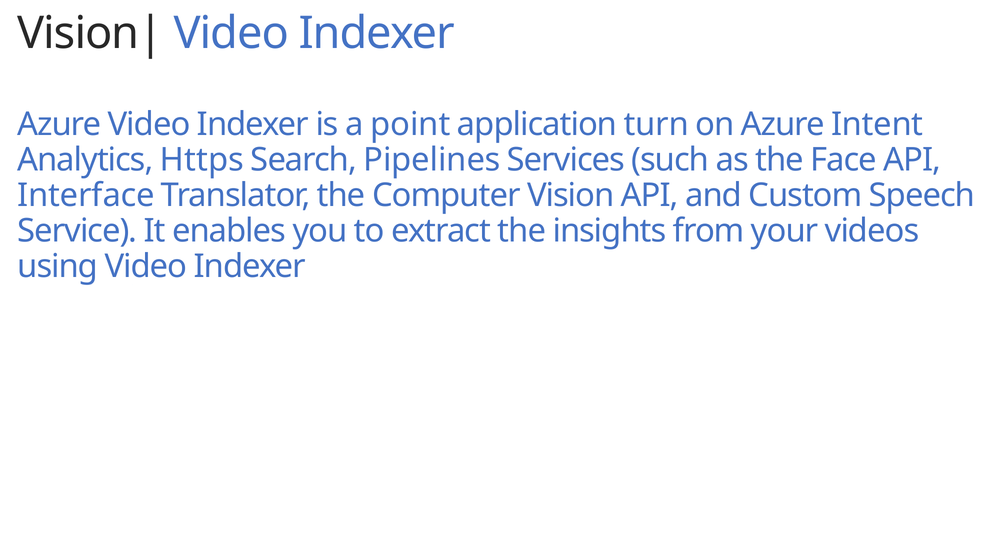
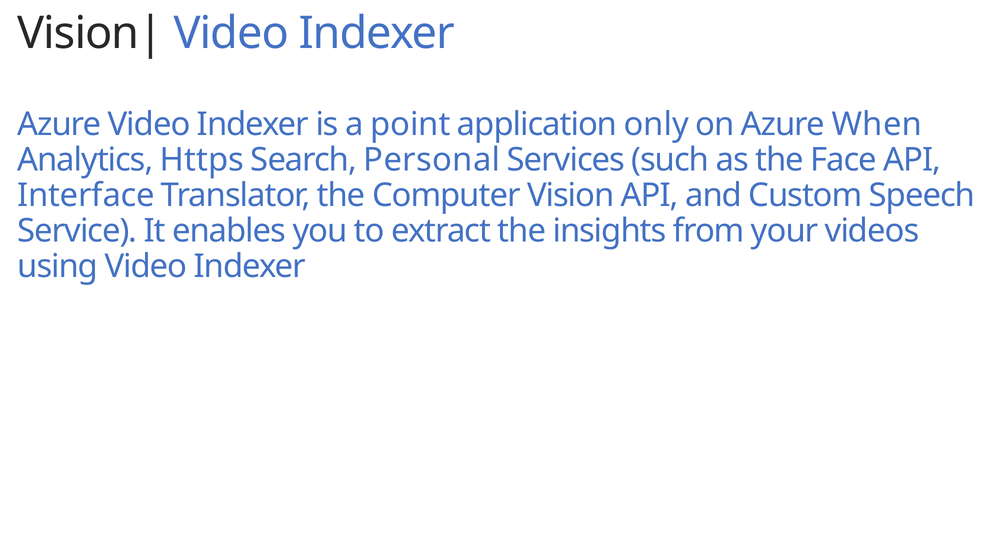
turn: turn -> only
Intent: Intent -> When
Pipelines: Pipelines -> Personal
